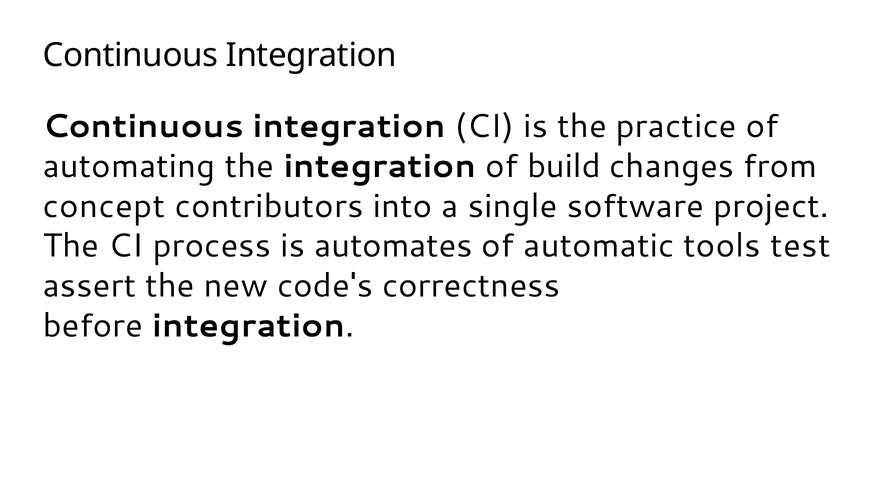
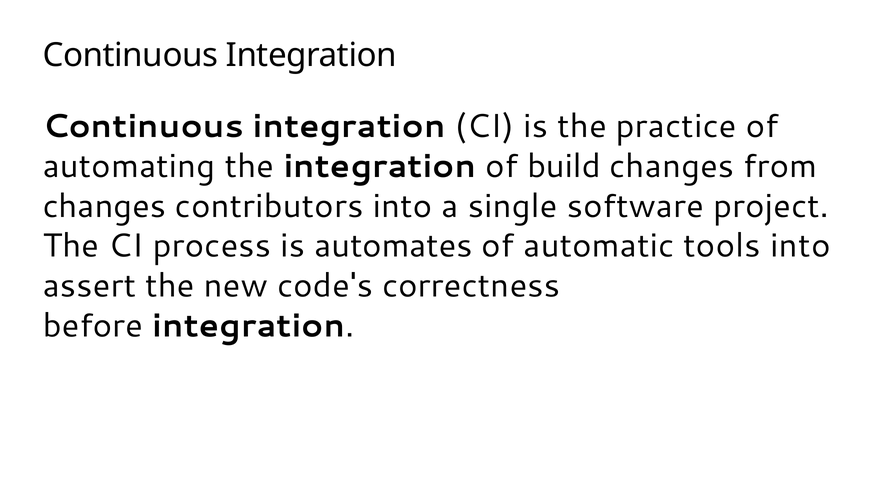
concept at (104, 206): concept -> changes
tools test: test -> into
